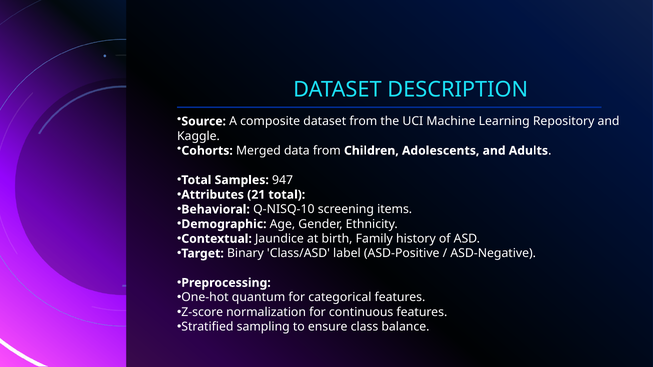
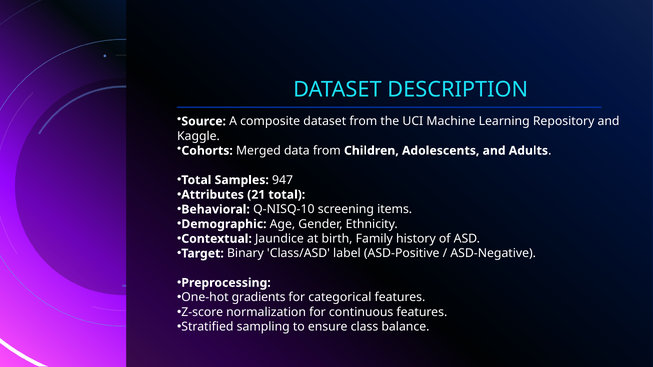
quantum: quantum -> gradients
